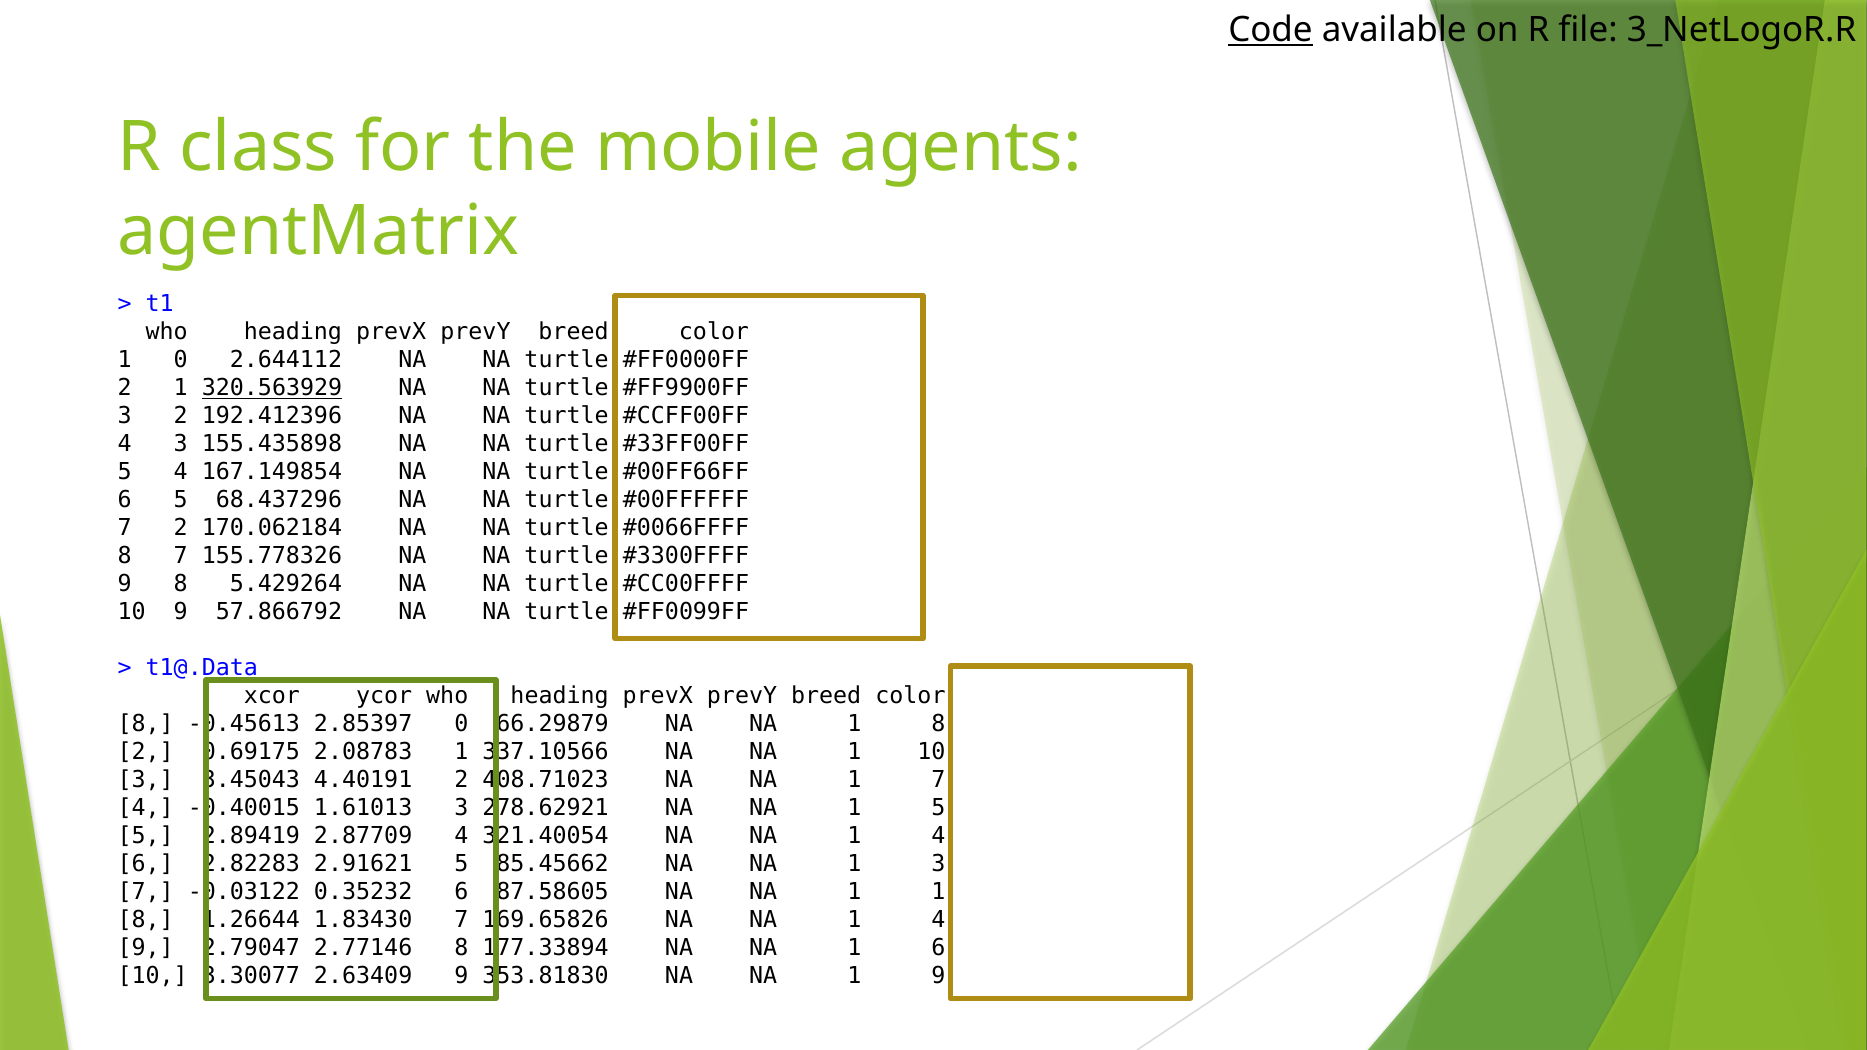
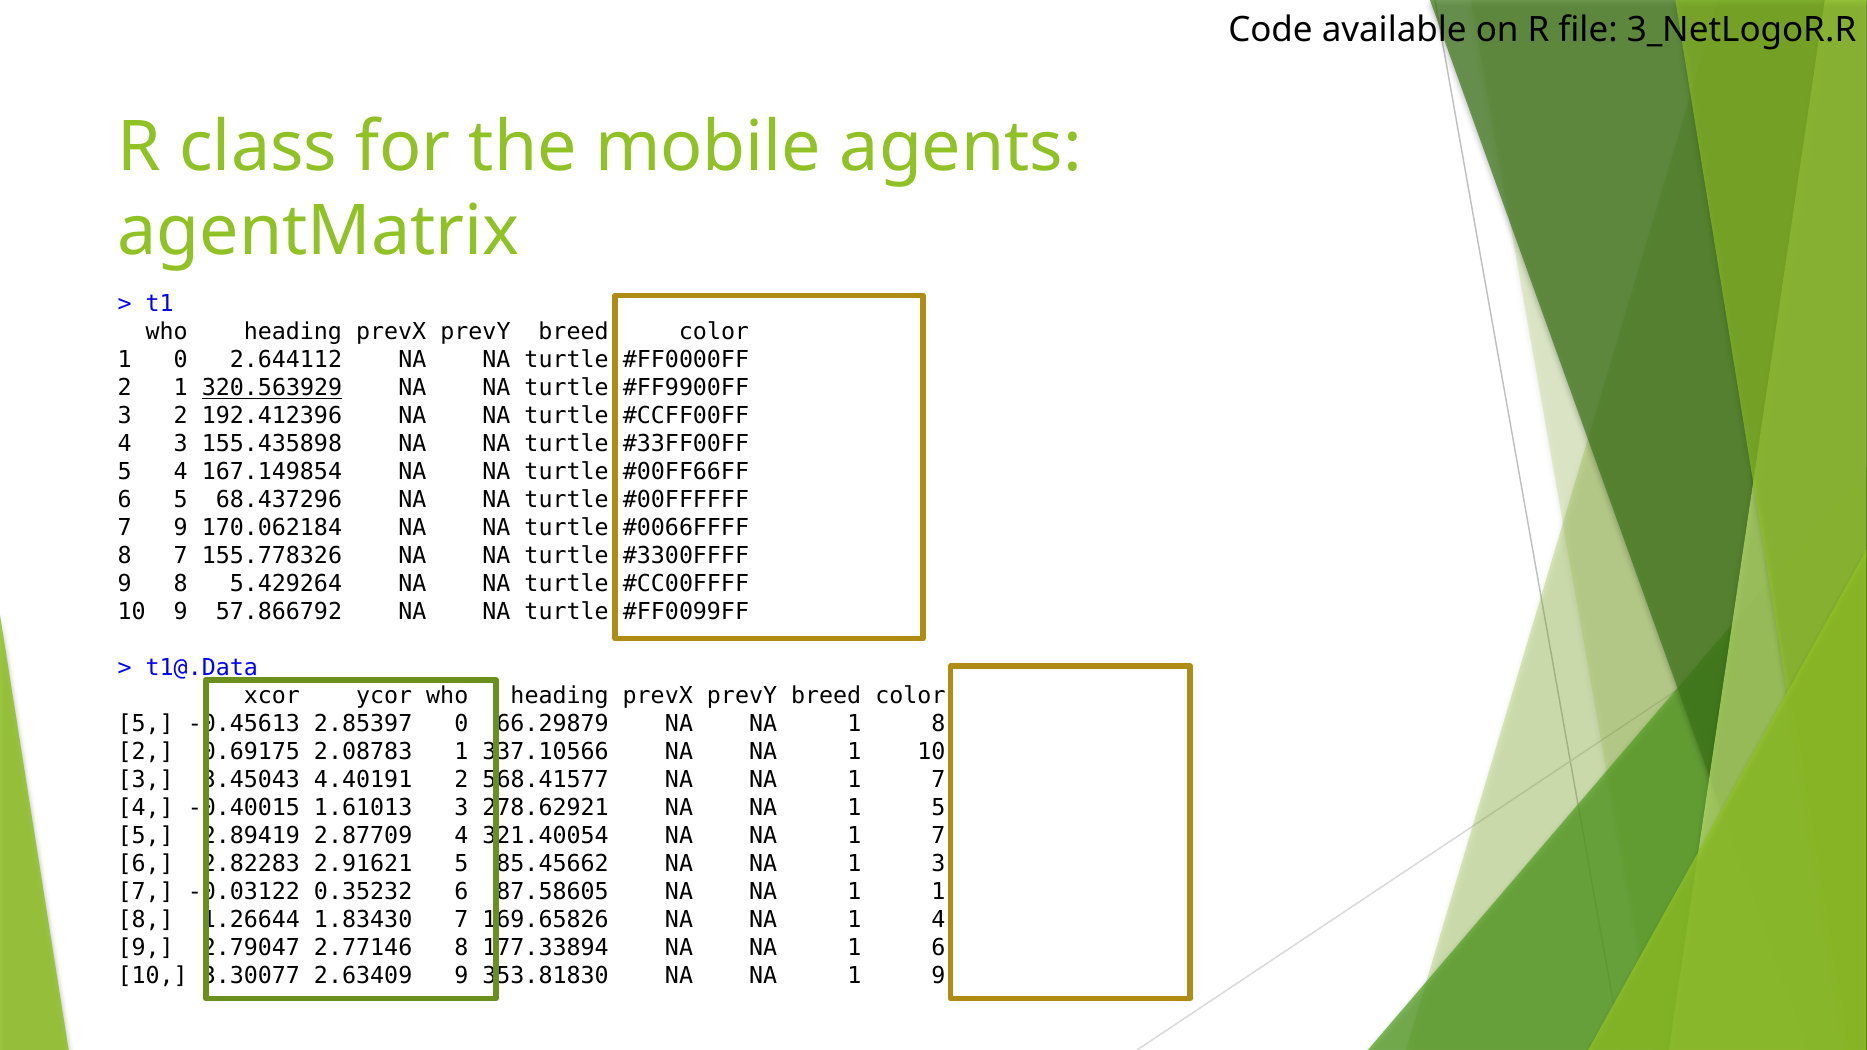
Code underline: present -> none
7 2: 2 -> 9
8 at (146, 724): 8 -> 5
408.71023: 408.71023 -> 568.41577
4 at (939, 836): 4 -> 7
